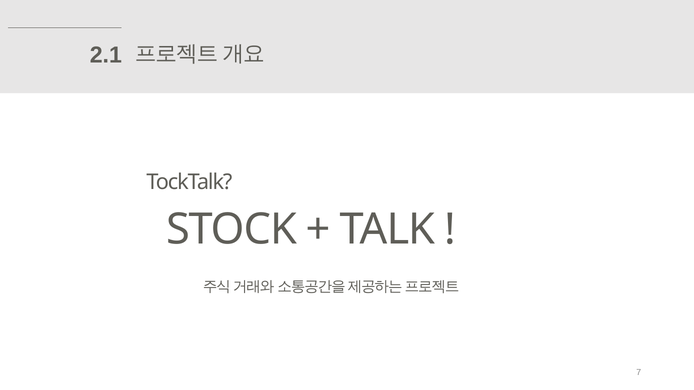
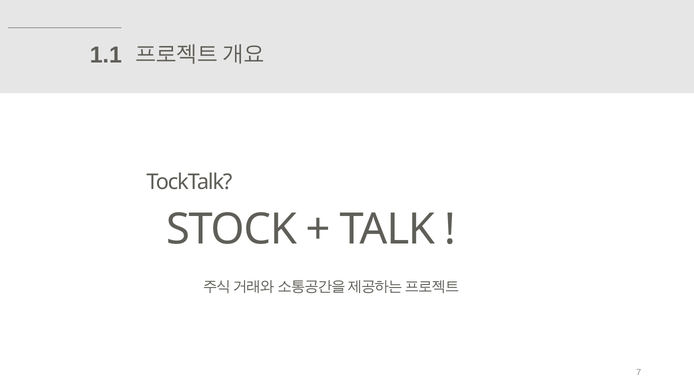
2.1: 2.1 -> 1.1
